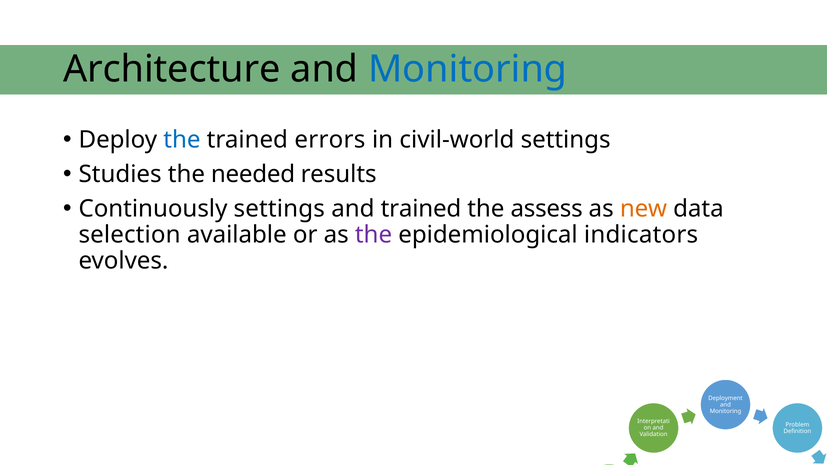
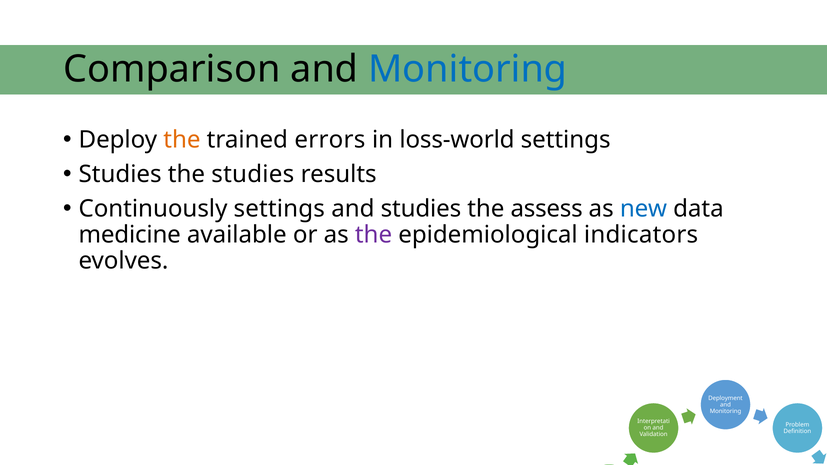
Architecture: Architecture -> Comparison
the at (182, 140) colour: blue -> orange
civil-world: civil-world -> loss-world
the needed: needed -> studies
and trained: trained -> studies
new colour: orange -> blue
selection: selection -> medicine
